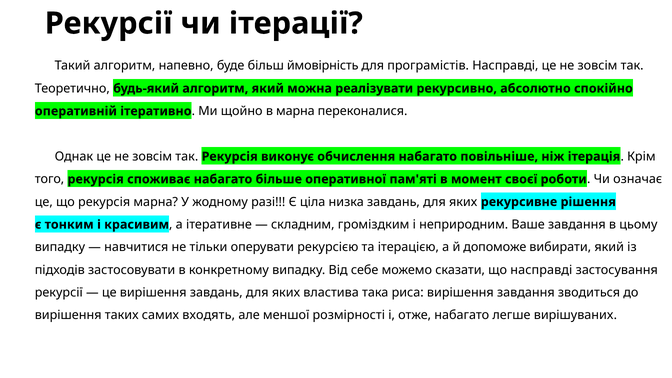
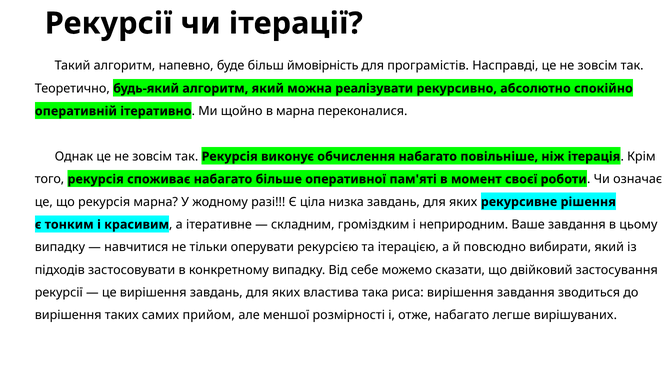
допоможе: допоможе -> повсюдно
що насправді: насправді -> двійковий
входять: входять -> прийом
